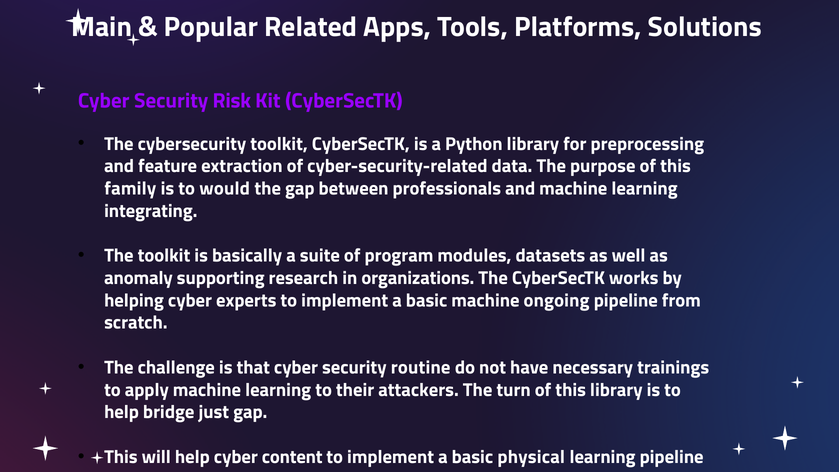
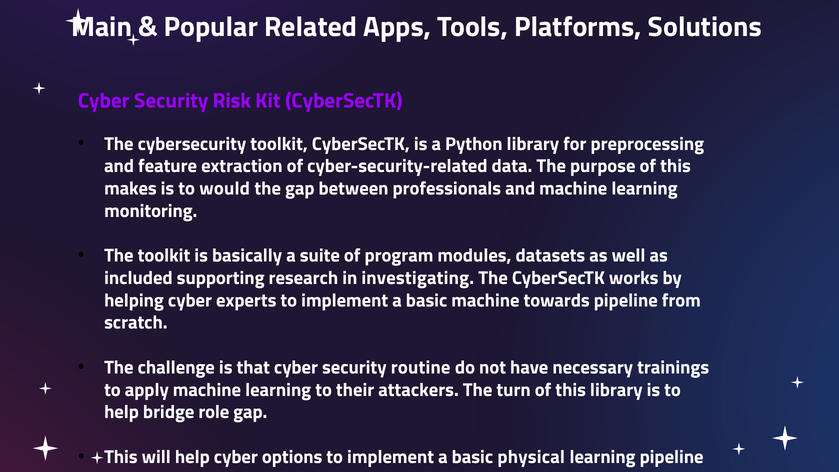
family: family -> makes
integrating: integrating -> monitoring
anomaly: anomaly -> included
organizations: organizations -> investigating
ongoing: ongoing -> towards
just: just -> role
content: content -> options
